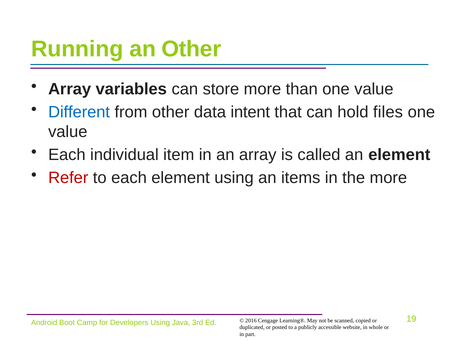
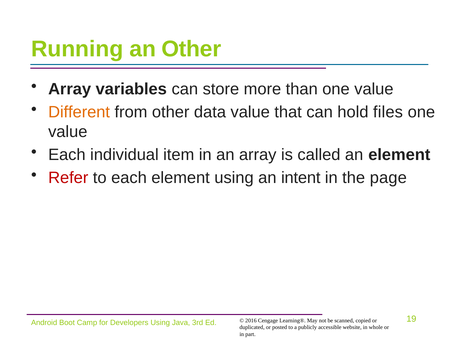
Different colour: blue -> orange
data intent: intent -> value
items: items -> intent
the more: more -> page
